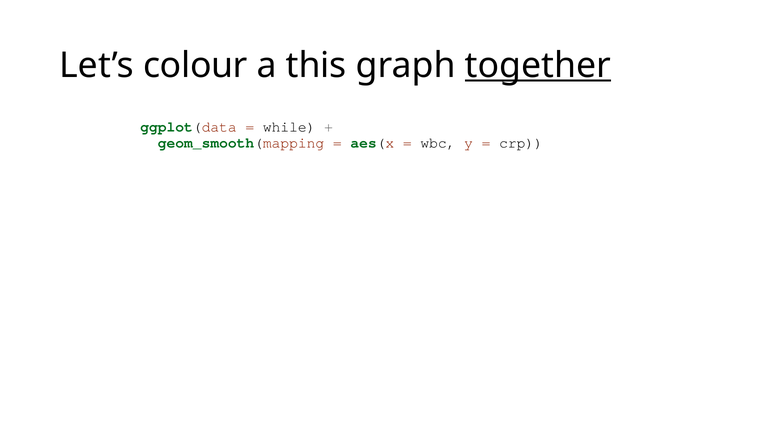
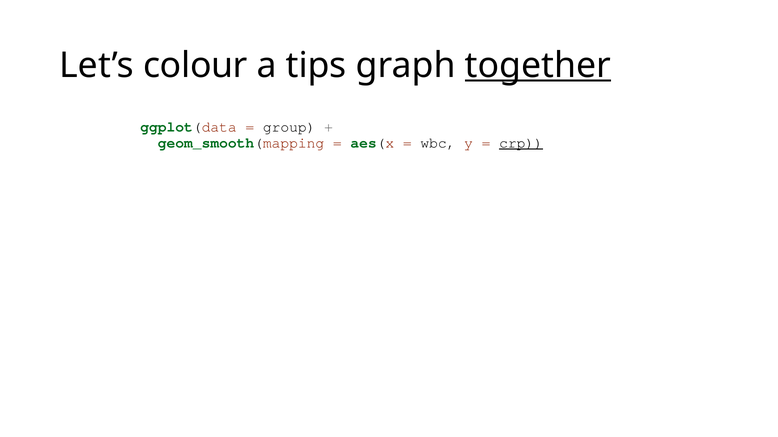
this: this -> tips
while: while -> group
crp underline: none -> present
